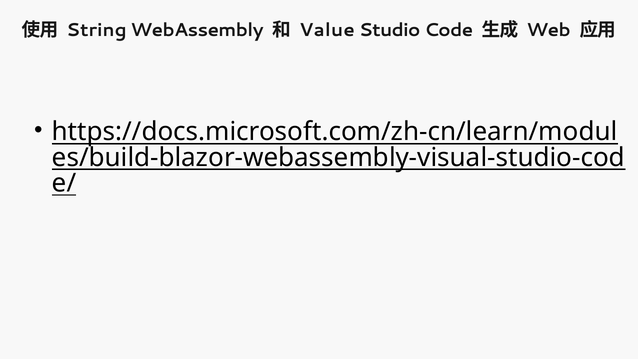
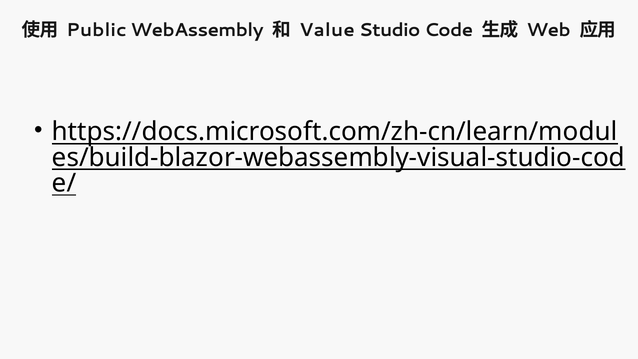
String: String -> Public
